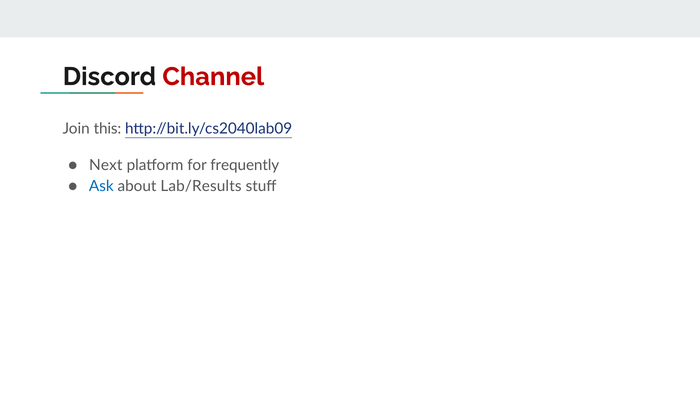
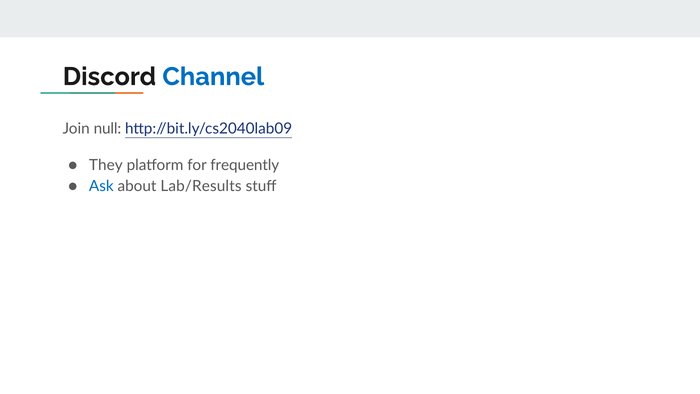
Channel colour: red -> blue
this: this -> null
Next: Next -> They
